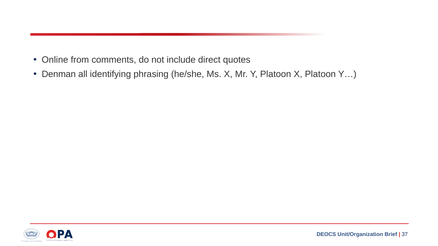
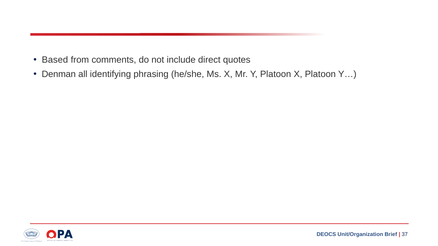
Online: Online -> Based
